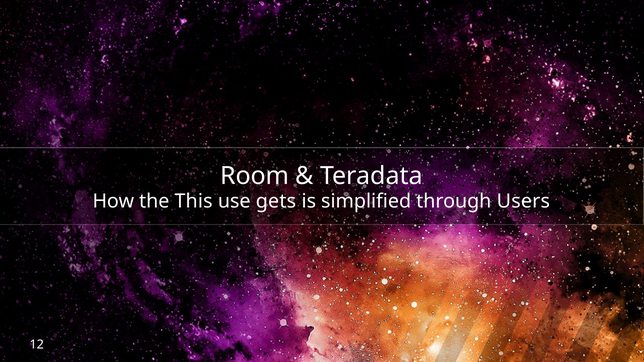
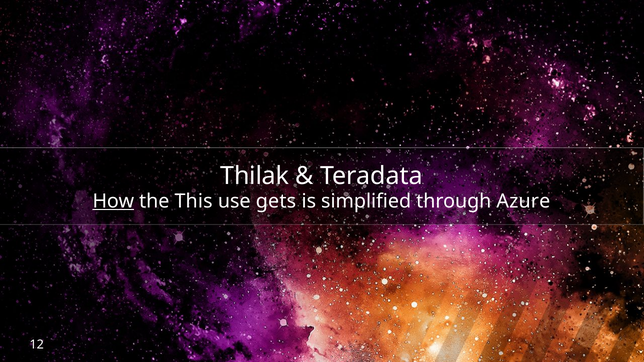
Room: Room -> Thilak
How underline: none -> present
Users: Users -> Azure
